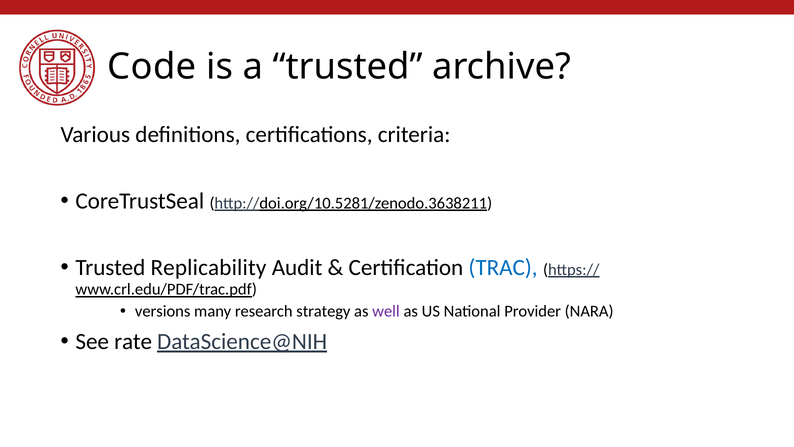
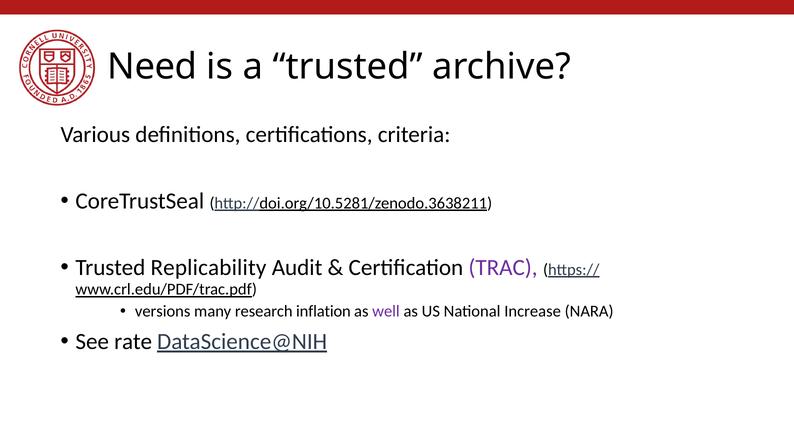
Code: Code -> Need
TRAC colour: blue -> purple
strategy: strategy -> inflation
Provider: Provider -> Increase
